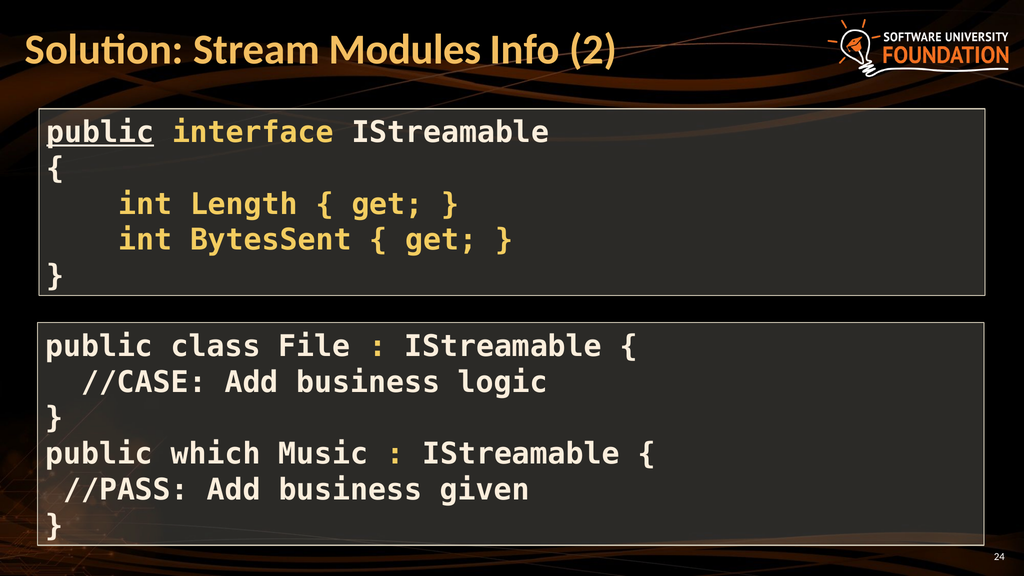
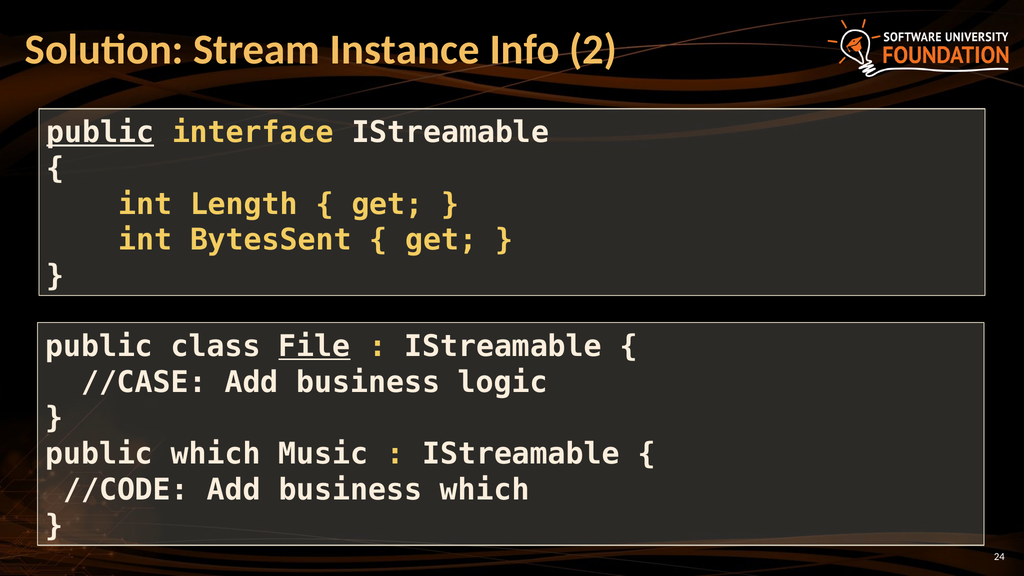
Modules: Modules -> Instance
File underline: none -> present
//PASS: //PASS -> //CODE
business given: given -> which
